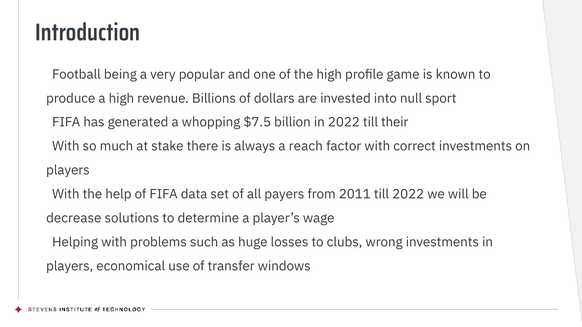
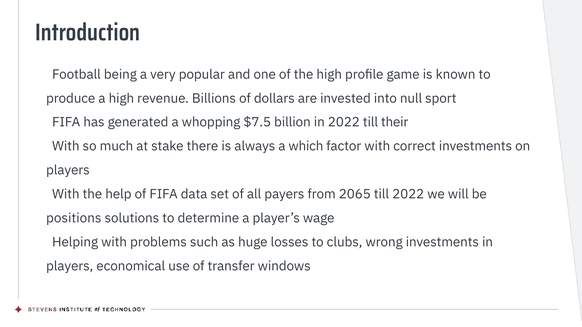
reach: reach -> which
2011: 2011 -> 2065
decrease: decrease -> positions
